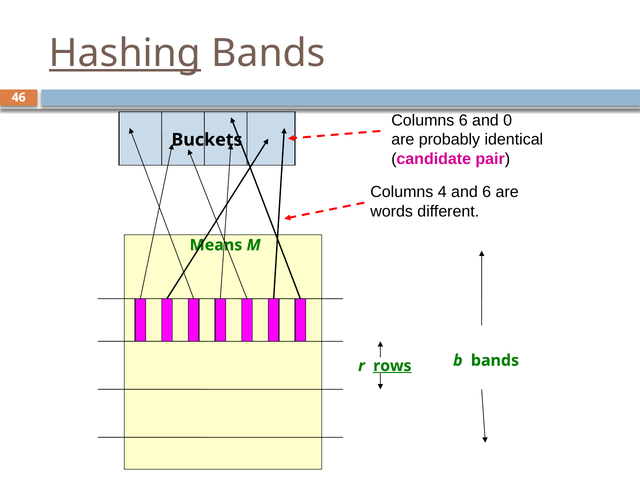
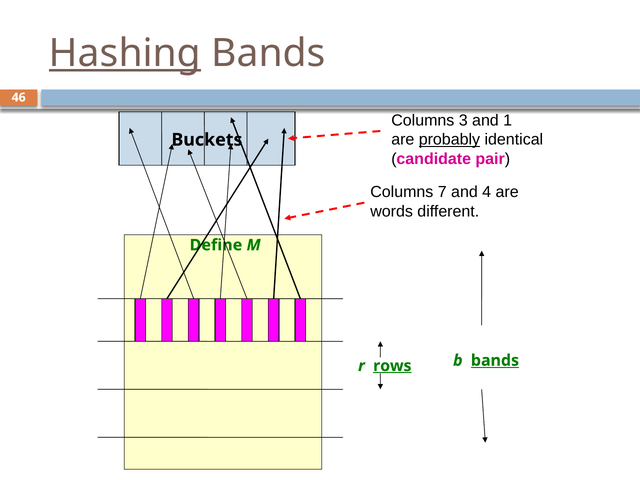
Columns 6: 6 -> 3
0: 0 -> 1
probably underline: none -> present
4: 4 -> 7
and 6: 6 -> 4
Means: Means -> Define
bands at (495, 361) underline: none -> present
